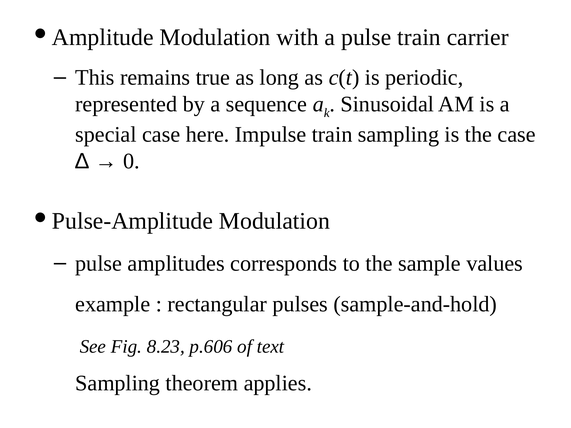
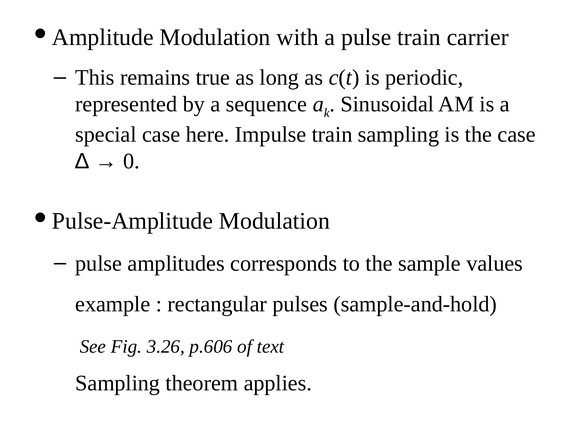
8.23: 8.23 -> 3.26
